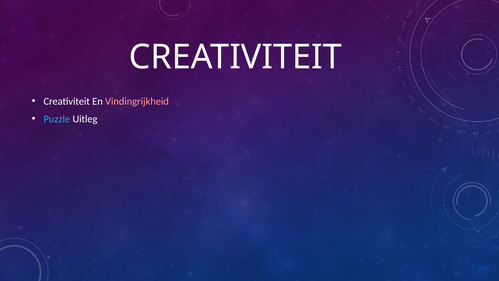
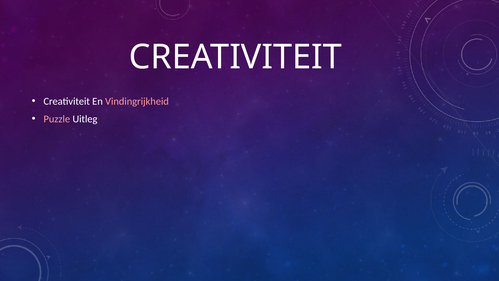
Puzzle colour: light blue -> pink
